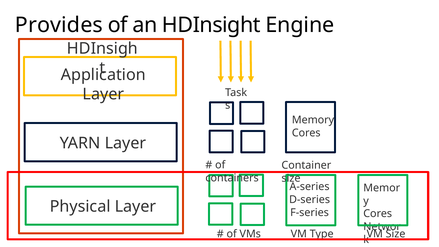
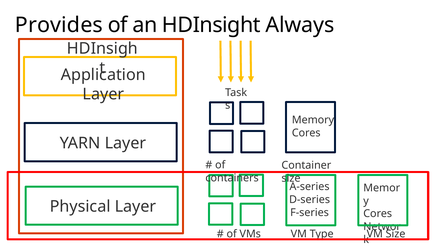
Engine: Engine -> Always
